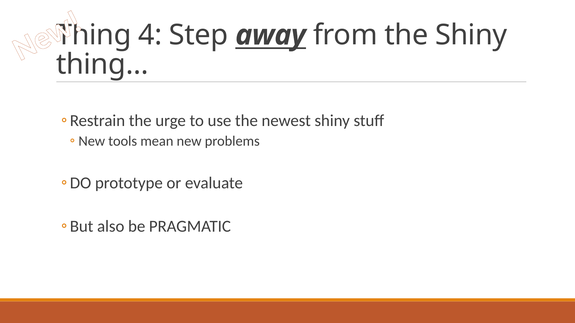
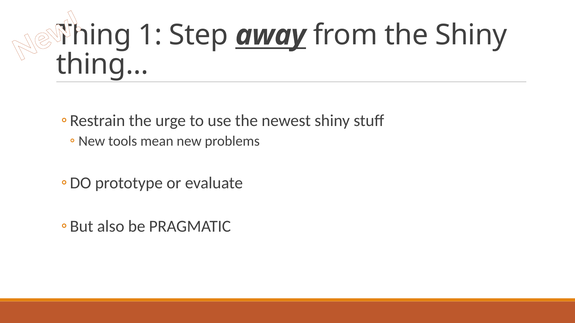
4: 4 -> 1
